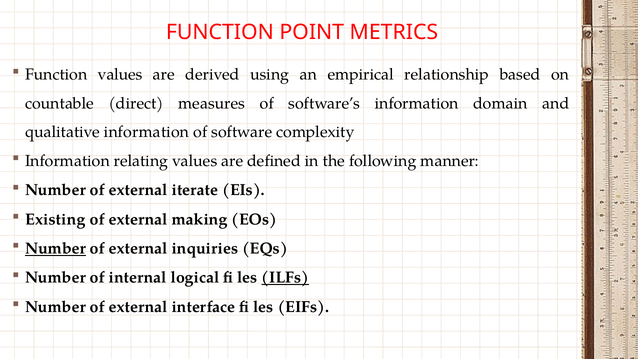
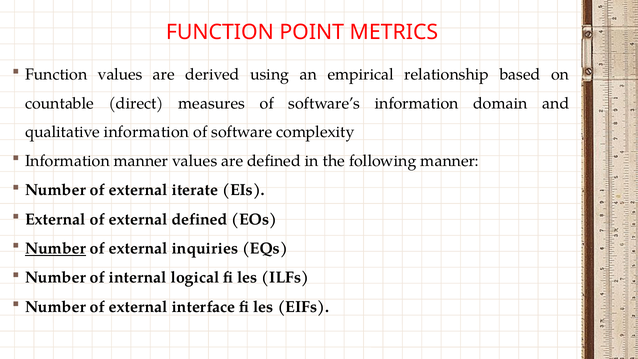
Information relating: relating -> manner
Existing at (55, 219): Existing -> External
external making: making -> defined
ILFs underline: present -> none
